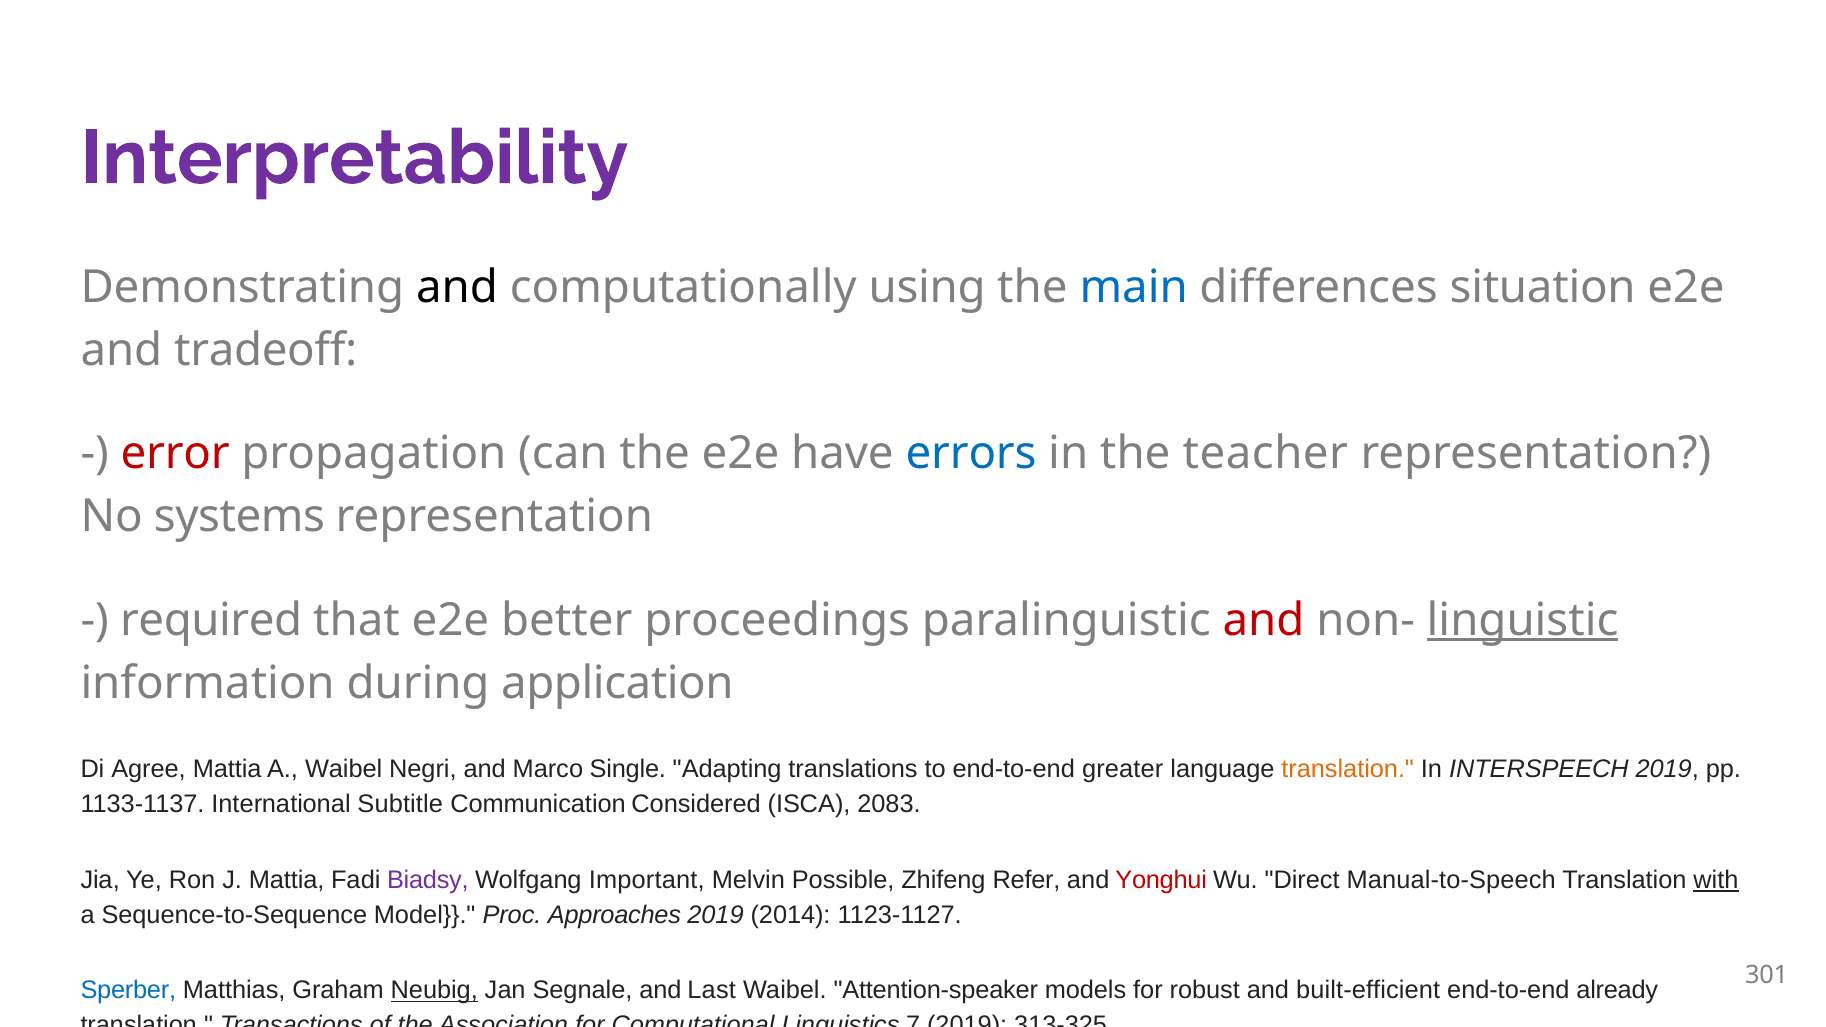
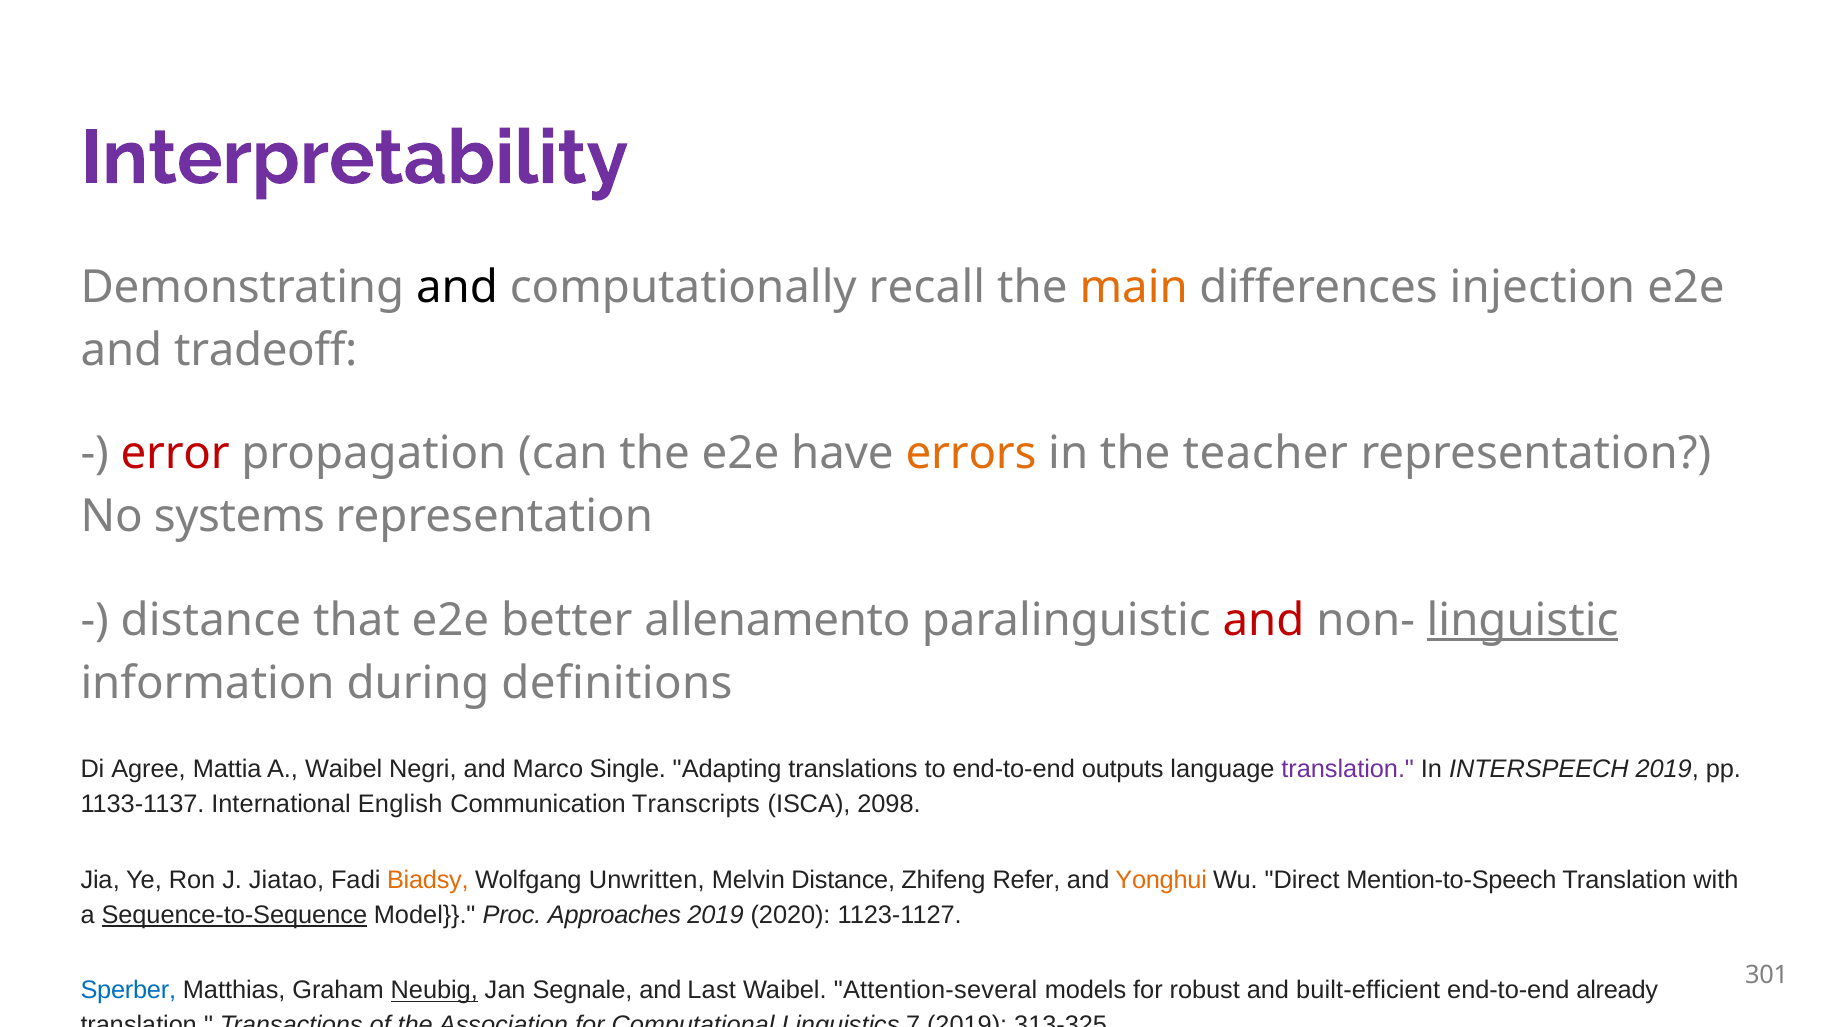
using: using -> recall
main colour: blue -> orange
situation: situation -> injection
errors colour: blue -> orange
required at (211, 620): required -> distance
proceedings: proceedings -> allenamento
application: application -> definitions
greater: greater -> outputs
translation at (1348, 769) colour: orange -> purple
Subtitle: Subtitle -> English
Considered: Considered -> Transcripts
2083: 2083 -> 2098
J Mattia: Mattia -> Jiatao
Biadsy colour: purple -> orange
Important: Important -> Unwritten
Melvin Possible: Possible -> Distance
Yonghui colour: red -> orange
Manual-to-Speech: Manual-to-Speech -> Mention-to-Speech
with underline: present -> none
Sequence-to-Sequence underline: none -> present
2014: 2014 -> 2020
Attention-speaker: Attention-speaker -> Attention-several
